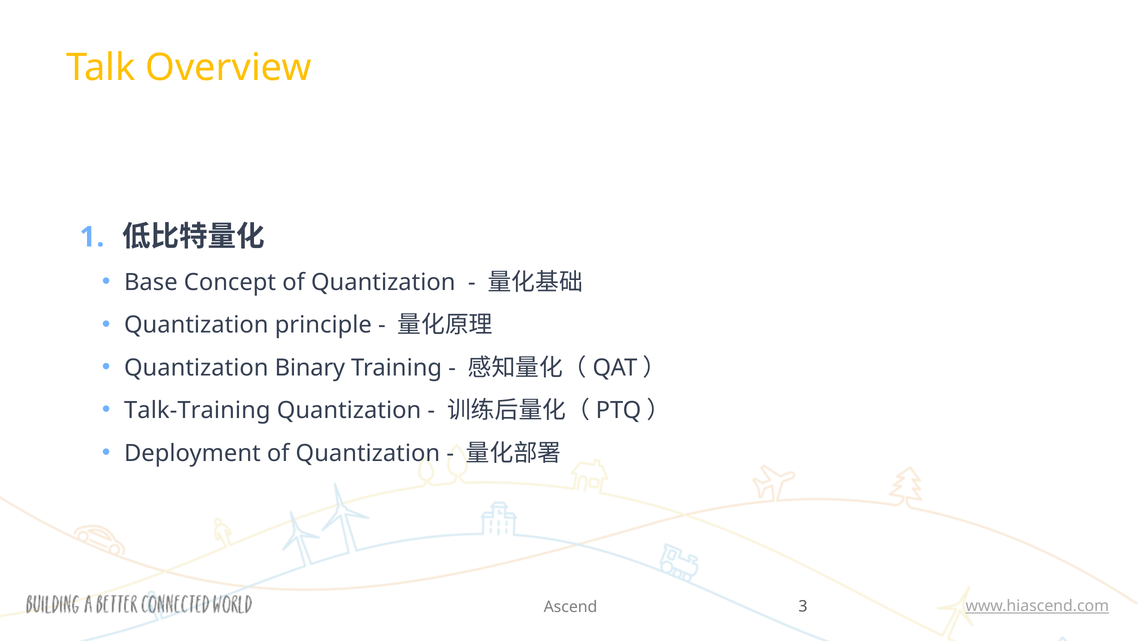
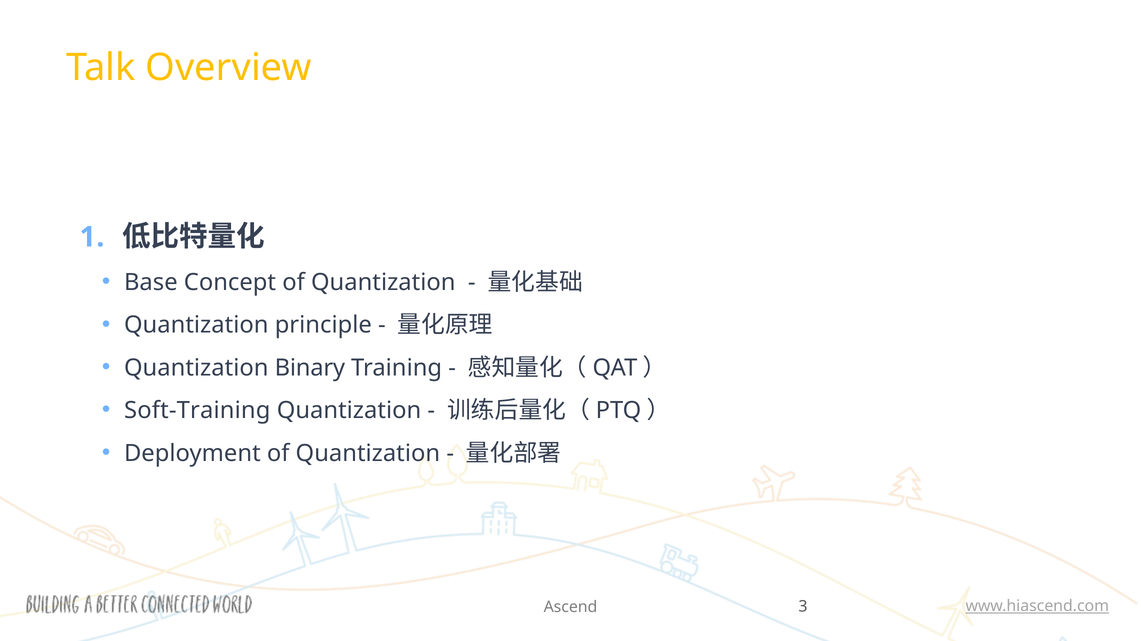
Talk-Training: Talk-Training -> Soft-Training
